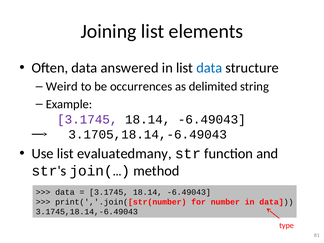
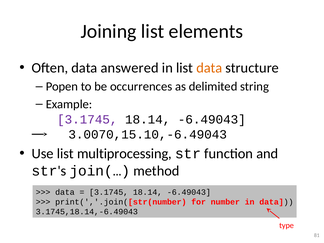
data at (209, 68) colour: blue -> orange
Weird: Weird -> Popen
3.1705,18.14,-6.49043: 3.1705,18.14,-6.49043 -> 3.0070,15.10,-6.49043
evaluatedmany: evaluatedmany -> multiprocessing
